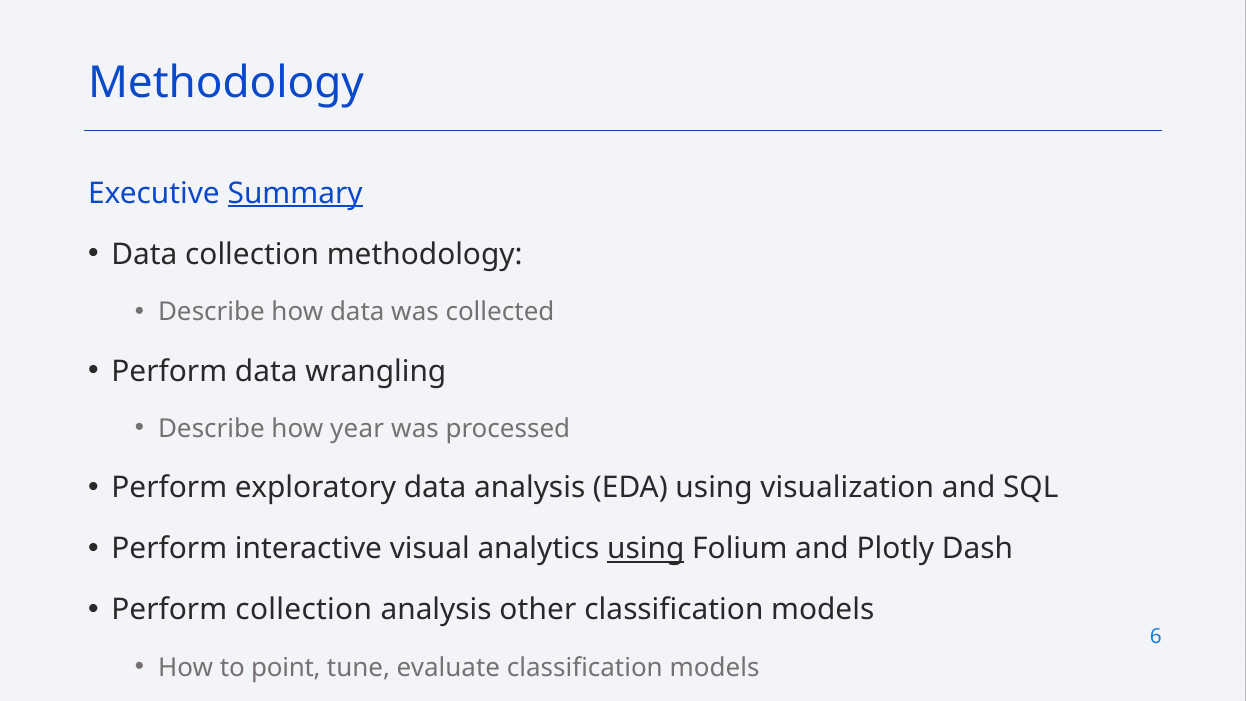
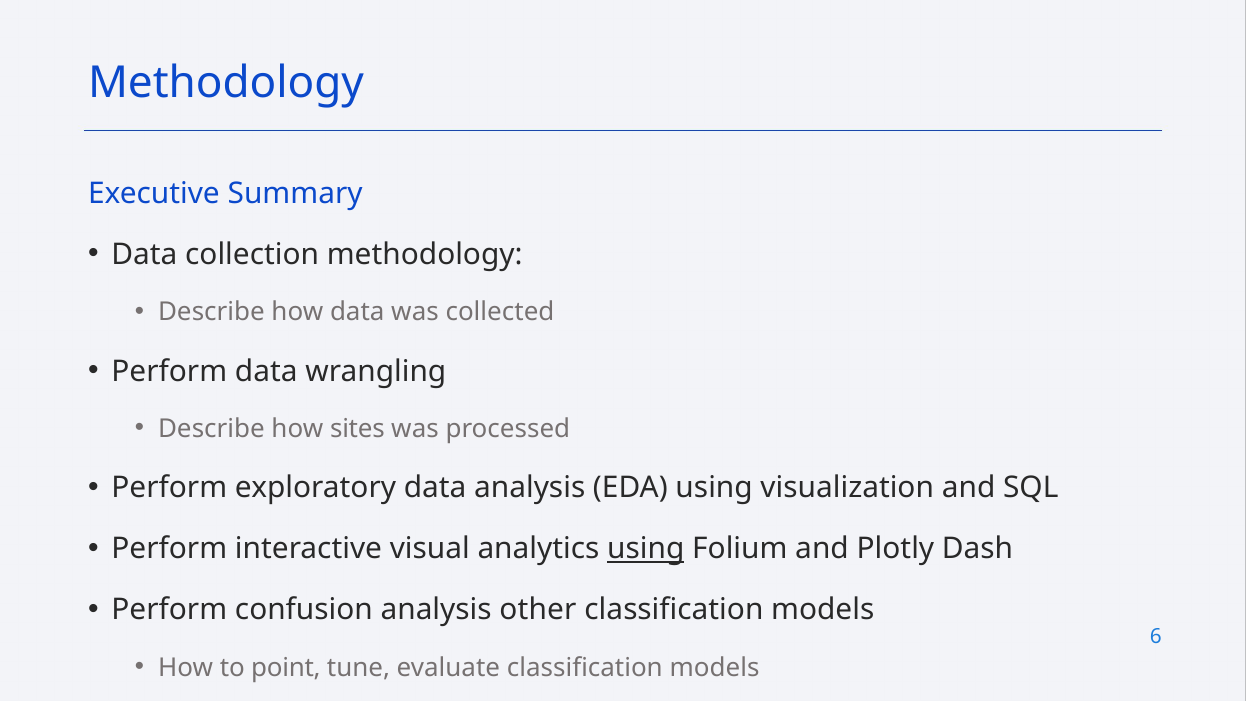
Summary underline: present -> none
year: year -> sites
Perform collection: collection -> confusion
